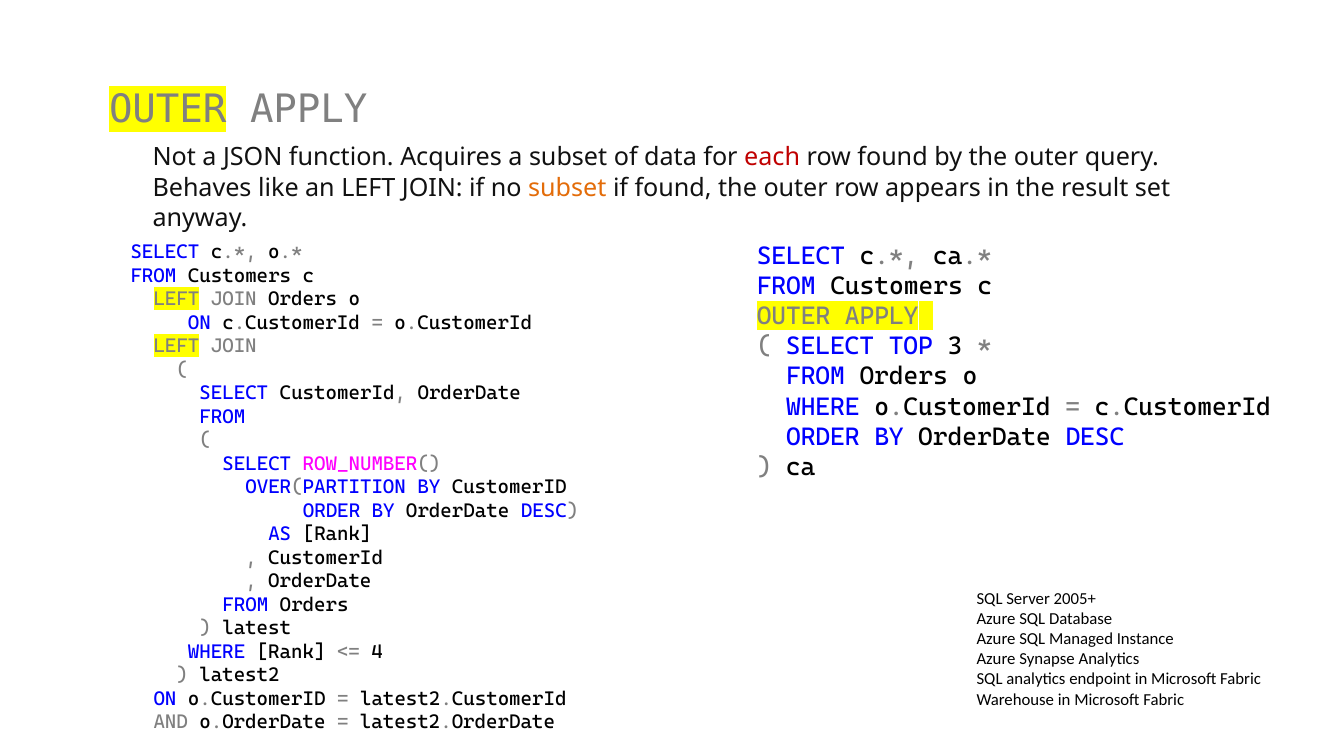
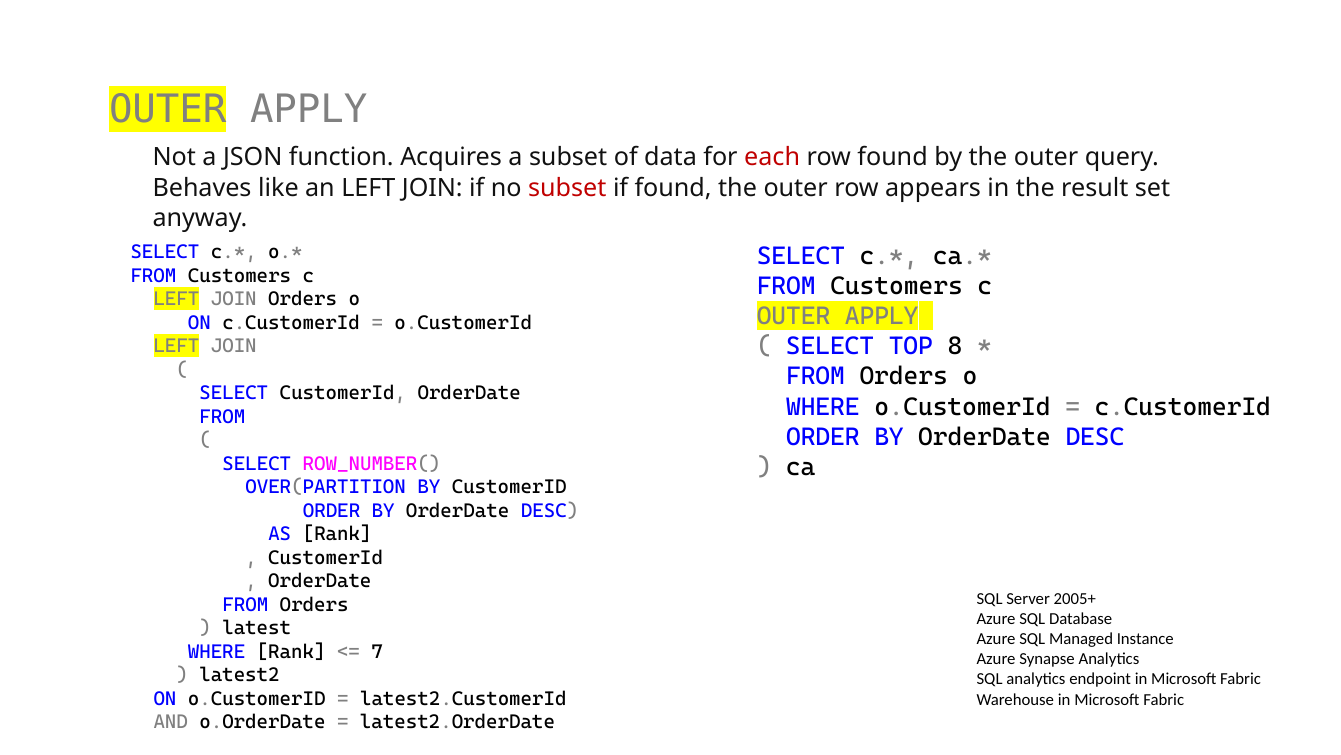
subset at (567, 188) colour: orange -> red
3: 3 -> 8
4: 4 -> 7
